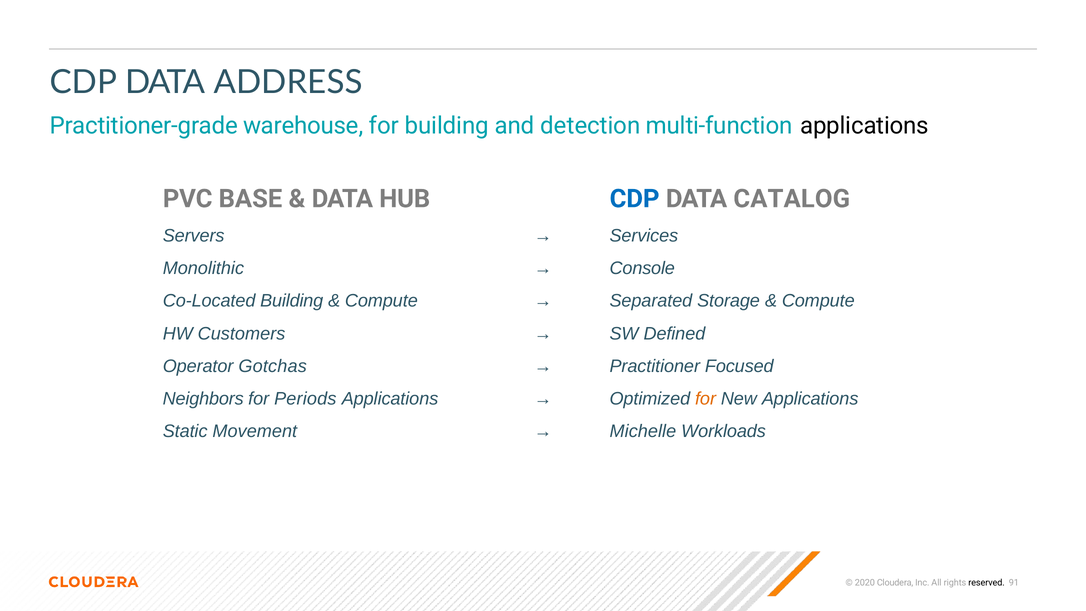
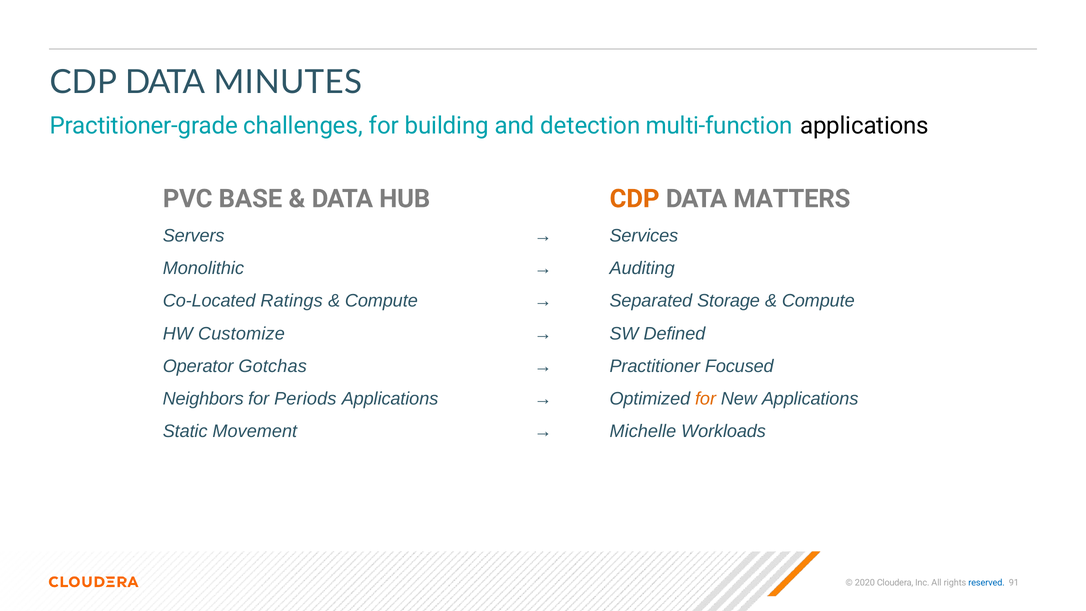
ADDRESS: ADDRESS -> MINUTES
warehouse: warehouse -> challenges
CDP at (635, 199) colour: blue -> orange
CATALOG: CATALOG -> MATTERS
Console: Console -> Auditing
Co-Located Building: Building -> Ratings
Customers: Customers -> Customize
reserved colour: black -> blue
